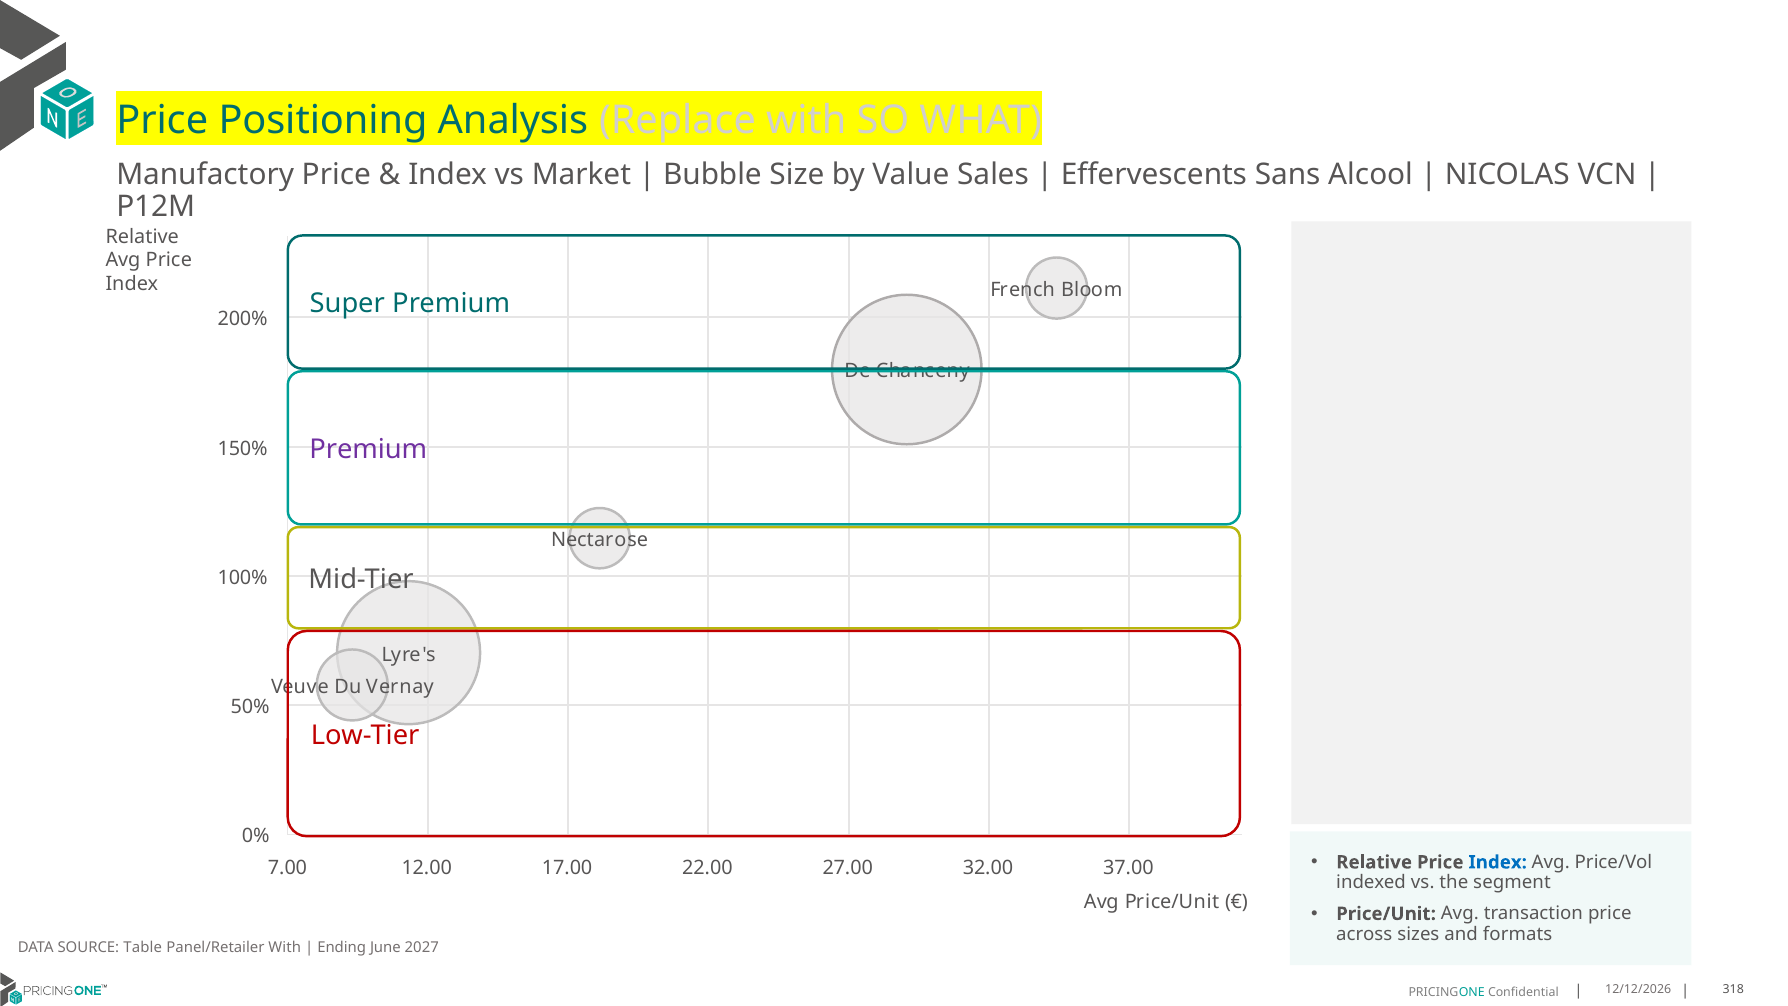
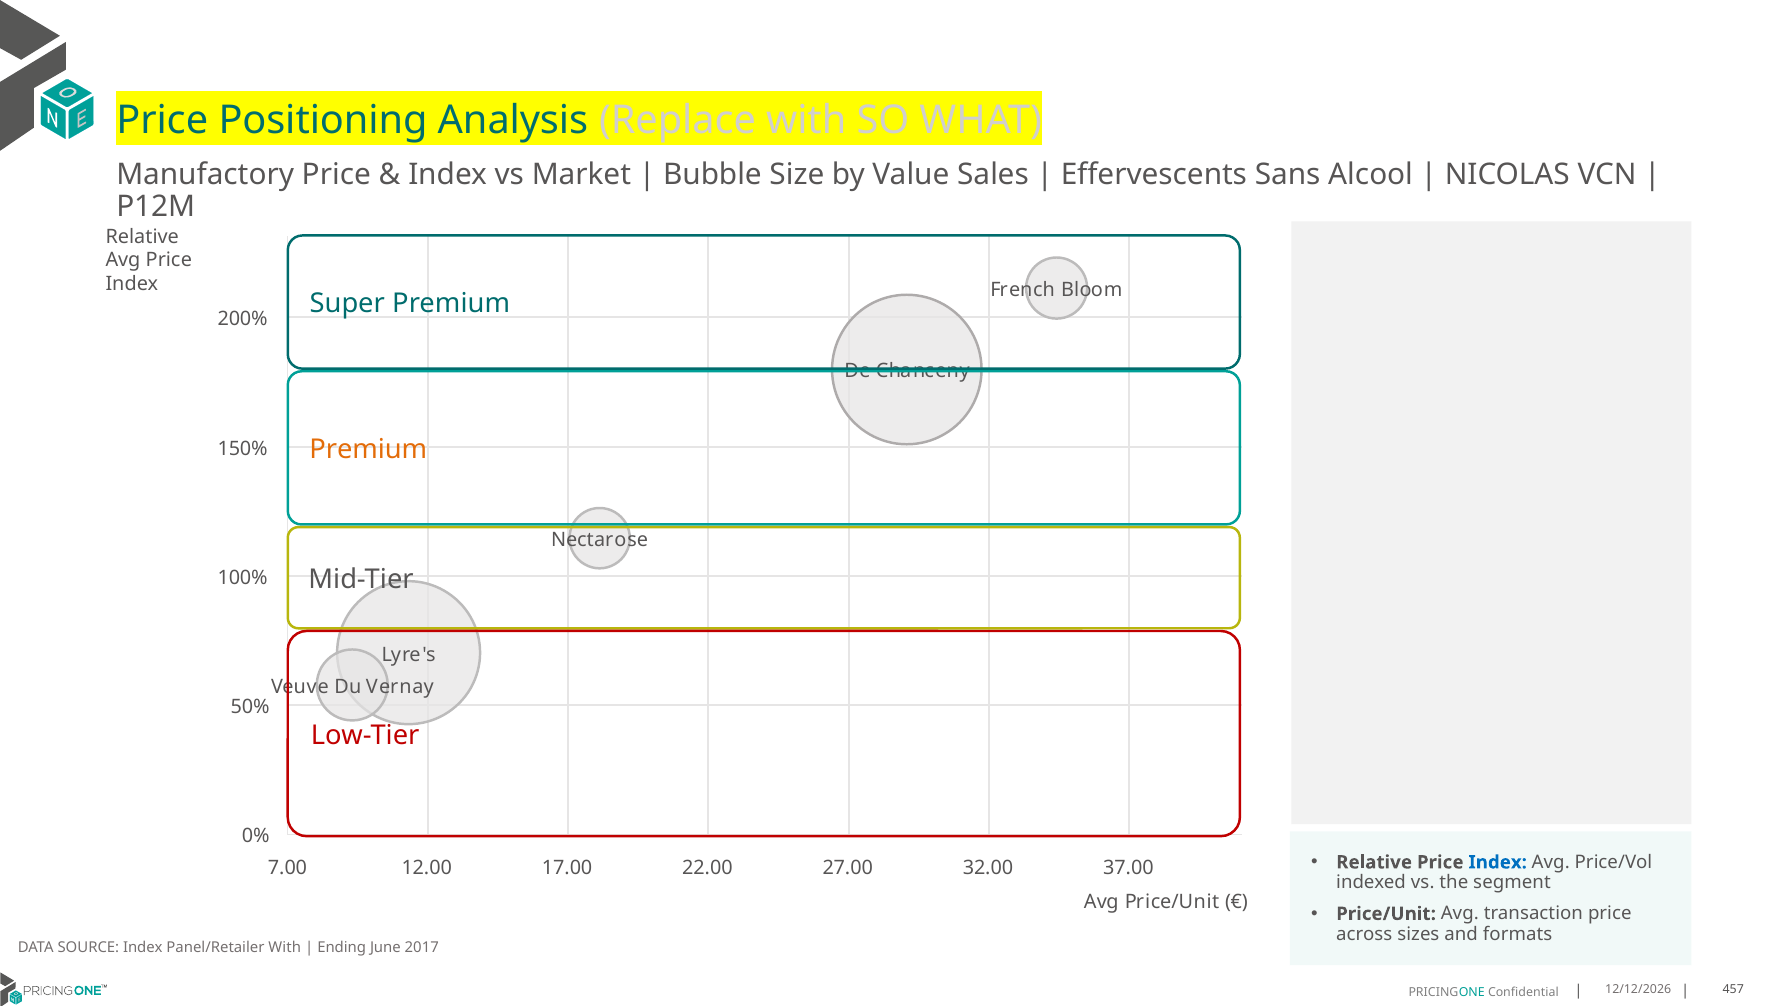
Premium at (368, 450) colour: purple -> orange
SOURCE Table: Table -> Index
2027: 2027 -> 2017
318: 318 -> 457
